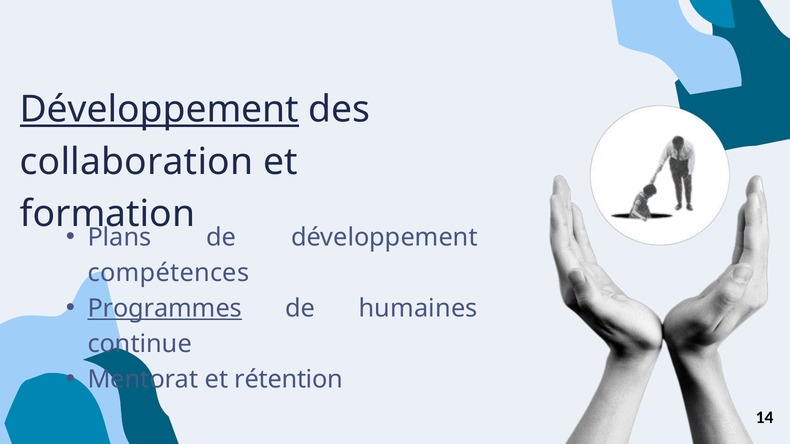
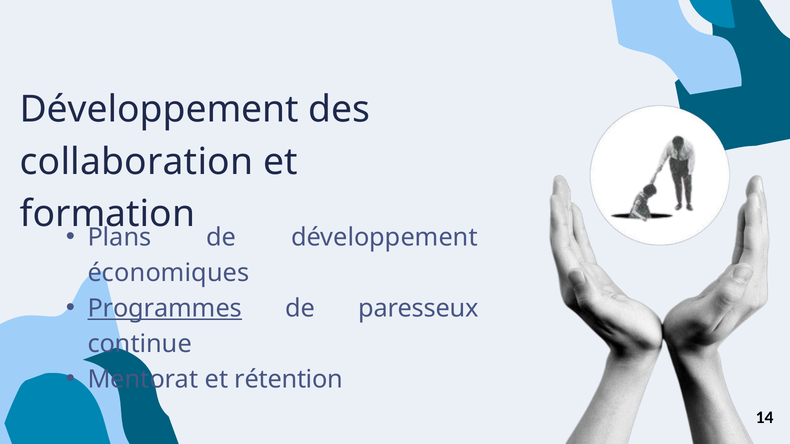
Développement at (159, 110) underline: present -> none
compétences: compétences -> économiques
humaines: humaines -> paresseux
